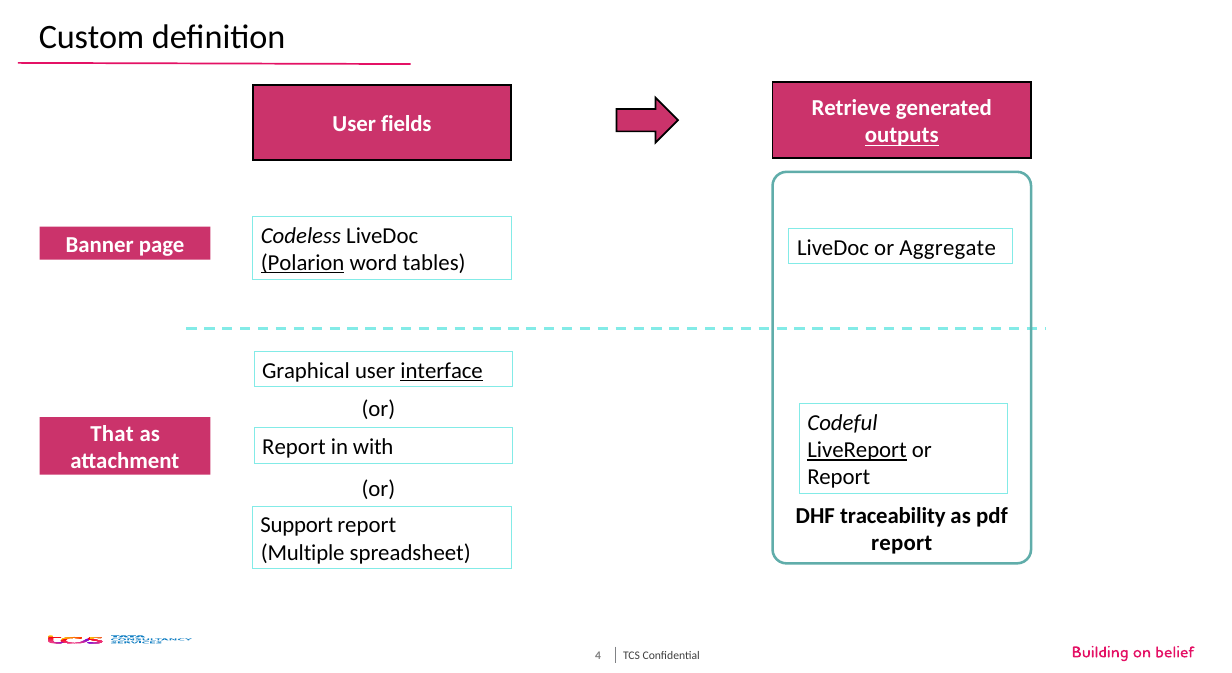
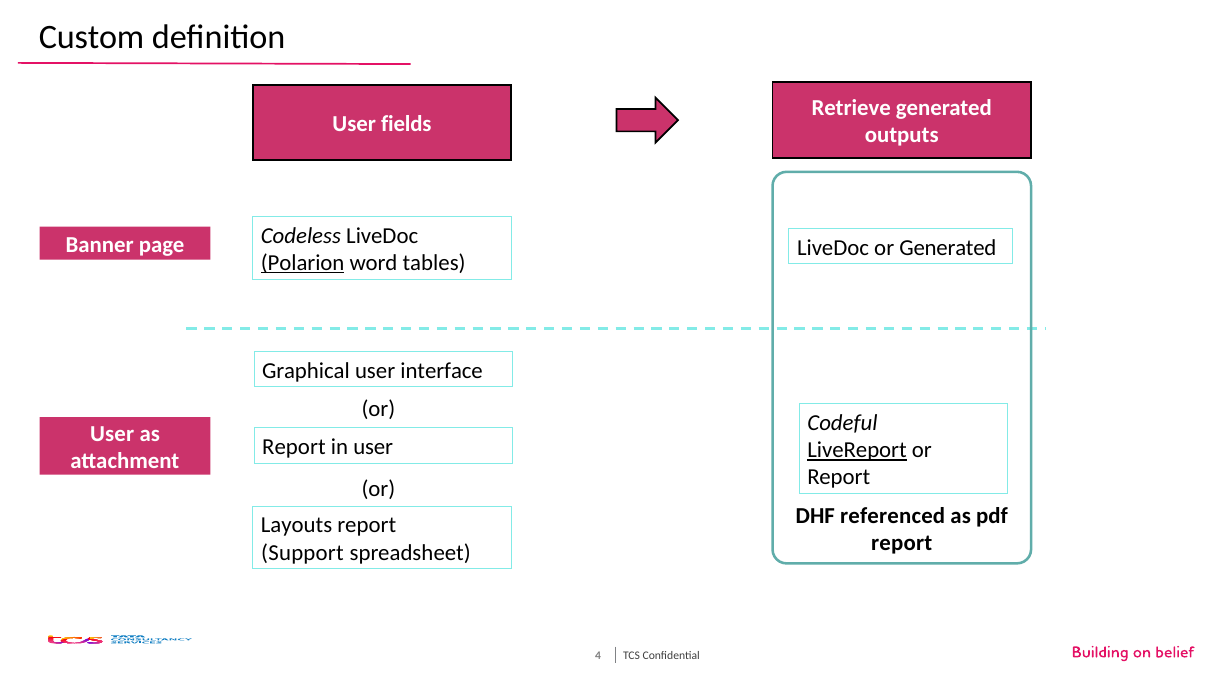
outputs underline: present -> none
or Aggregate: Aggregate -> Generated
interface underline: present -> none
That at (112, 434): That -> User
in with: with -> user
traceability: traceability -> referenced
Support: Support -> Layouts
Multiple: Multiple -> Support
